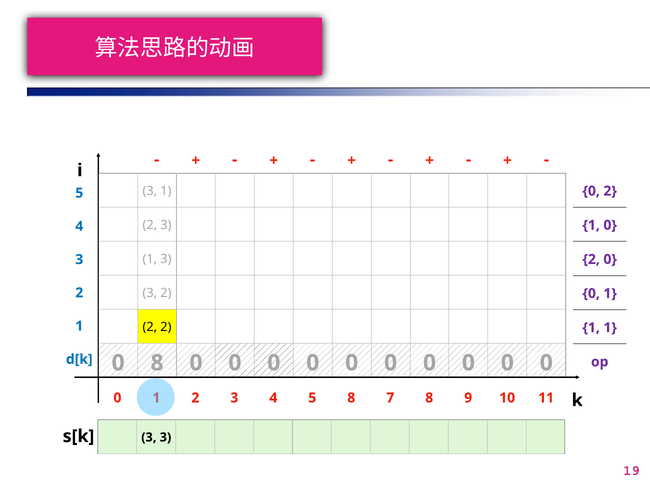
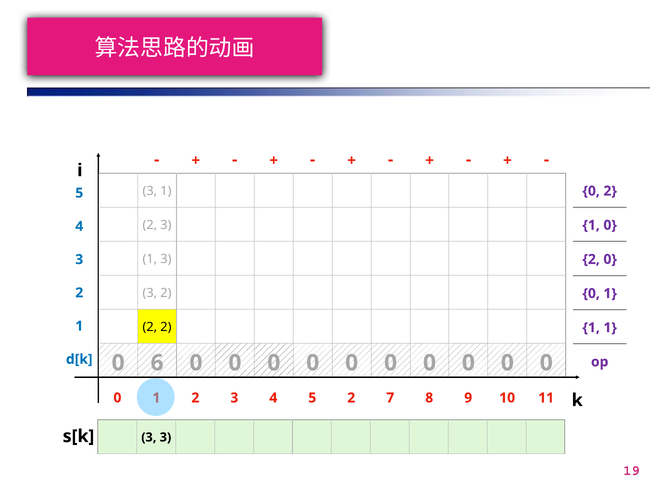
0 8: 8 -> 6
5 8: 8 -> 2
